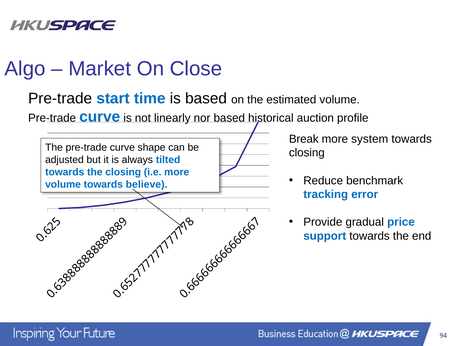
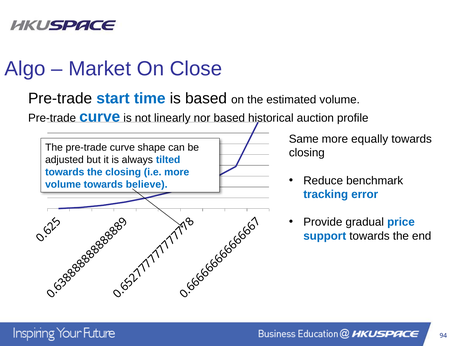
Break: Break -> Same
system: system -> equally
